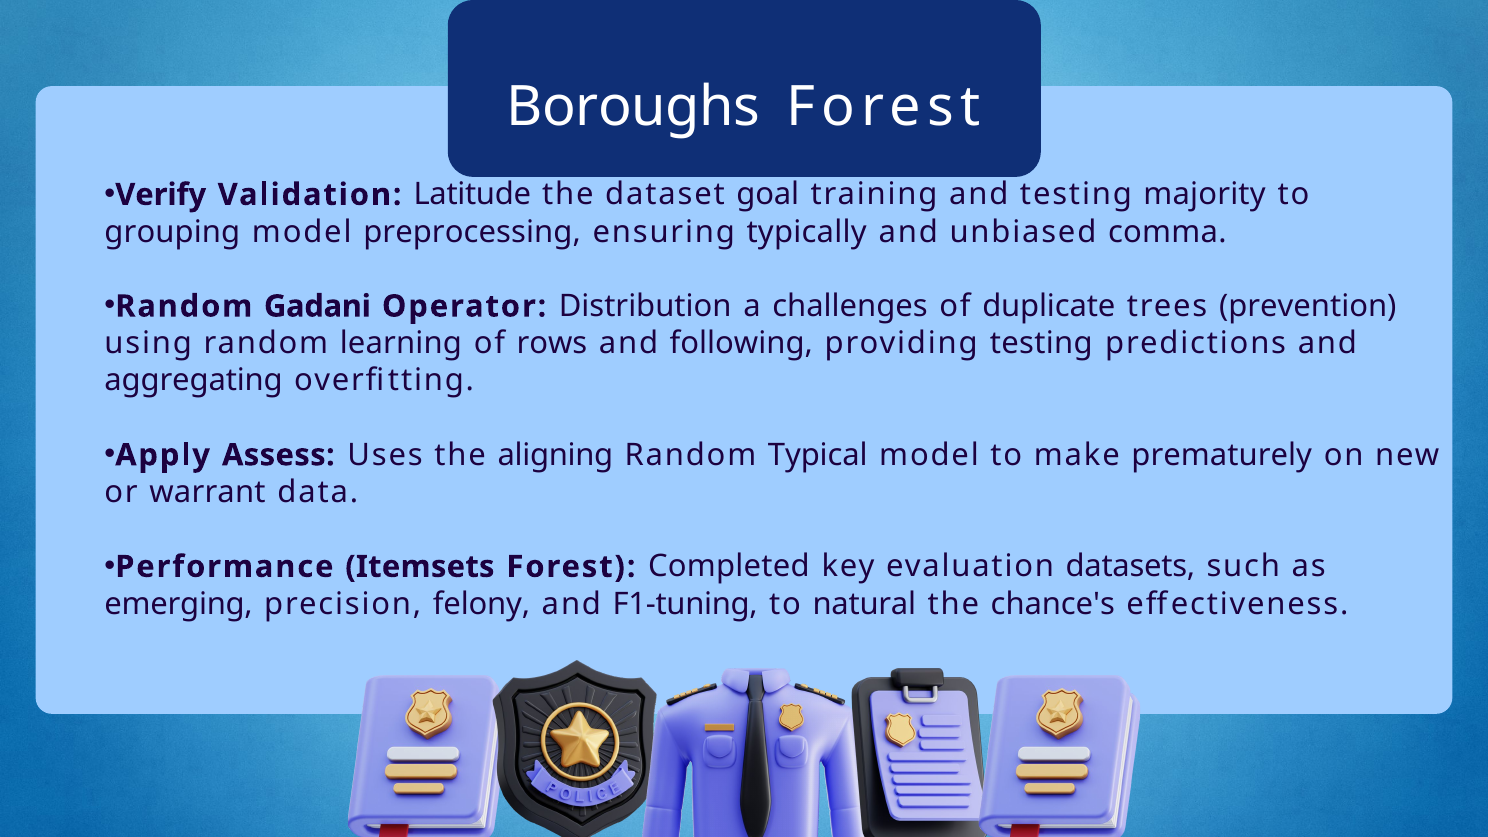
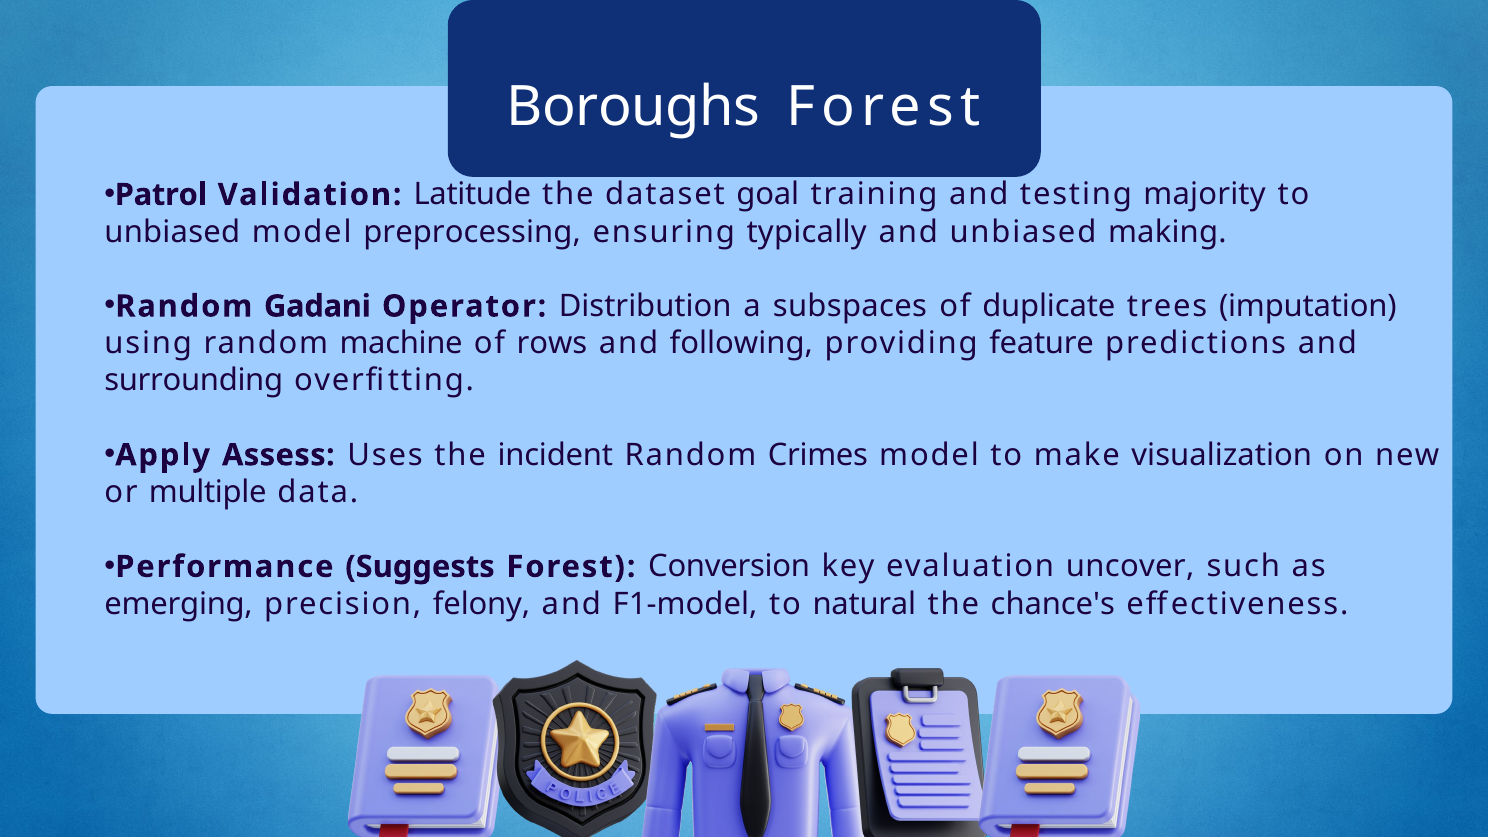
Verify: Verify -> Patrol
grouping at (172, 232): grouping -> unbiased
comma: comma -> making
challenges: challenges -> subspaces
prevention: prevention -> imputation
learning: learning -> machine
providing testing: testing -> feature
aggregating: aggregating -> surrounding
aligning: aligning -> incident
Typical: Typical -> Crimes
prematurely: prematurely -> visualization
warrant: warrant -> multiple
Itemsets: Itemsets -> Suggests
Completed: Completed -> Conversion
datasets: datasets -> uncover
F1-tuning: F1-tuning -> F1-model
